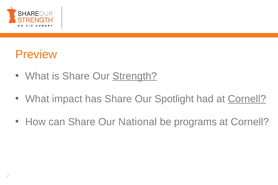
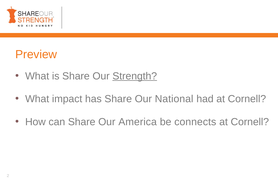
Spotlight: Spotlight -> National
Cornell at (247, 99) underline: present -> none
National: National -> America
programs: programs -> connects
